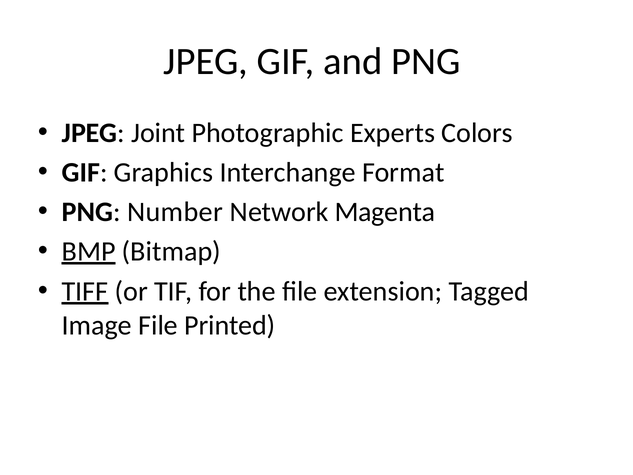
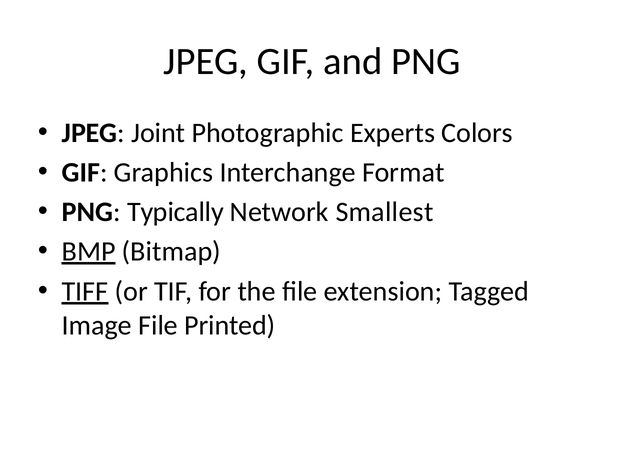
Number: Number -> Typically
Magenta: Magenta -> Smallest
